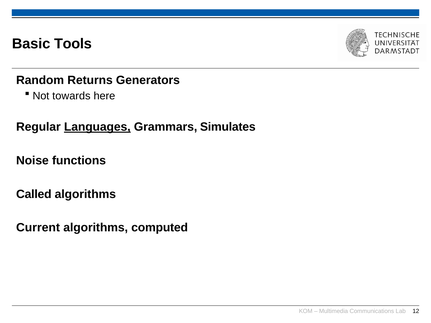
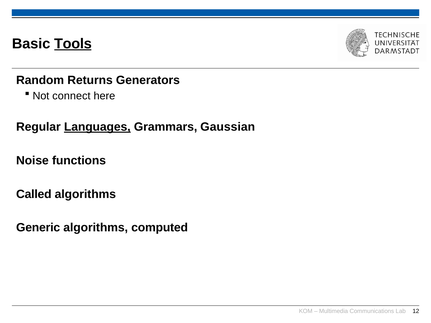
Tools underline: none -> present
towards: towards -> connect
Simulates: Simulates -> Gaussian
Current: Current -> Generic
